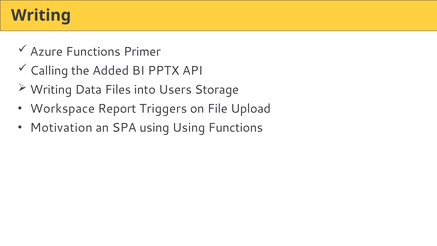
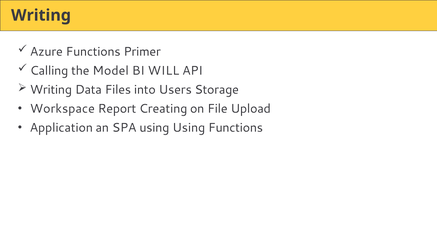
Added: Added -> Model
PPTX: PPTX -> WILL
Triggers: Triggers -> Creating
Motivation: Motivation -> Application
